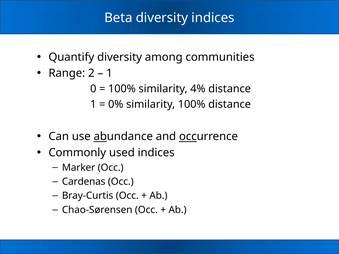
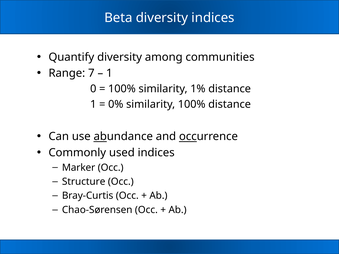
2: 2 -> 7
4%: 4% -> 1%
Cardenas: Cardenas -> Structure
